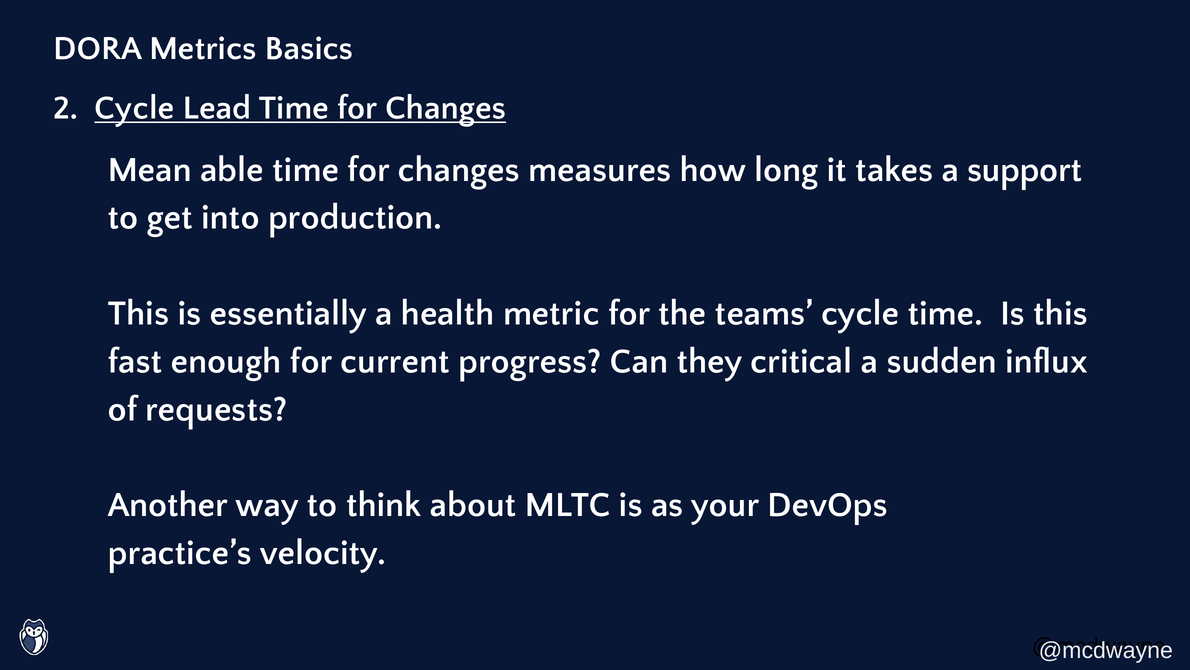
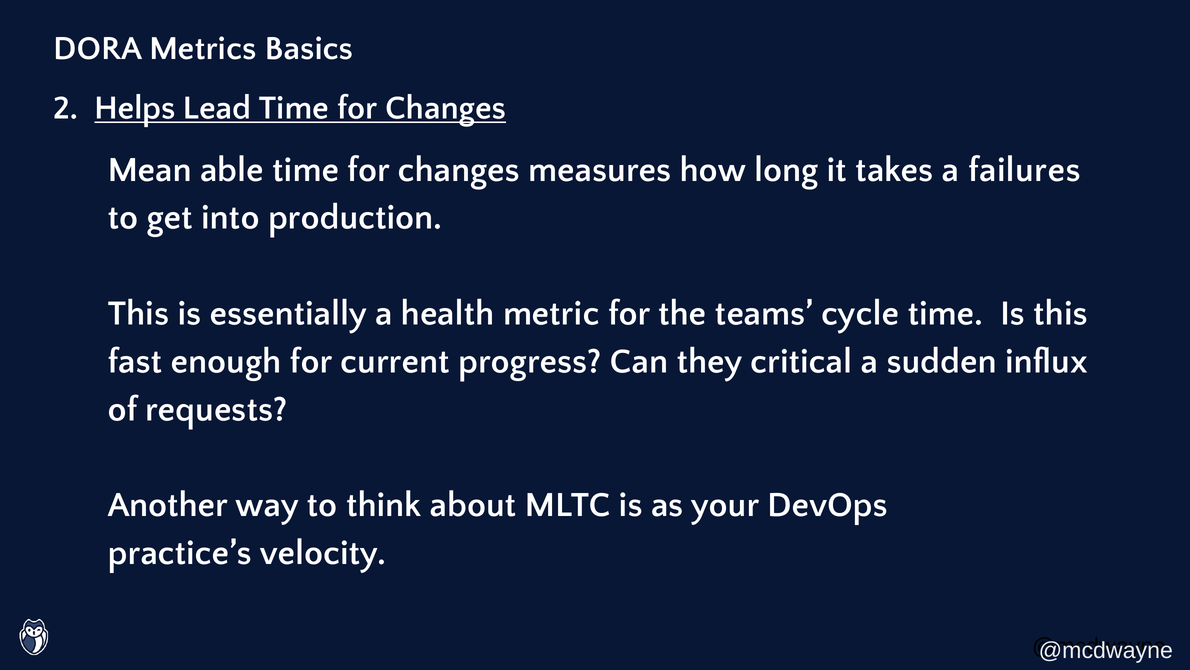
2 Cycle: Cycle -> Helps
support: support -> failures
